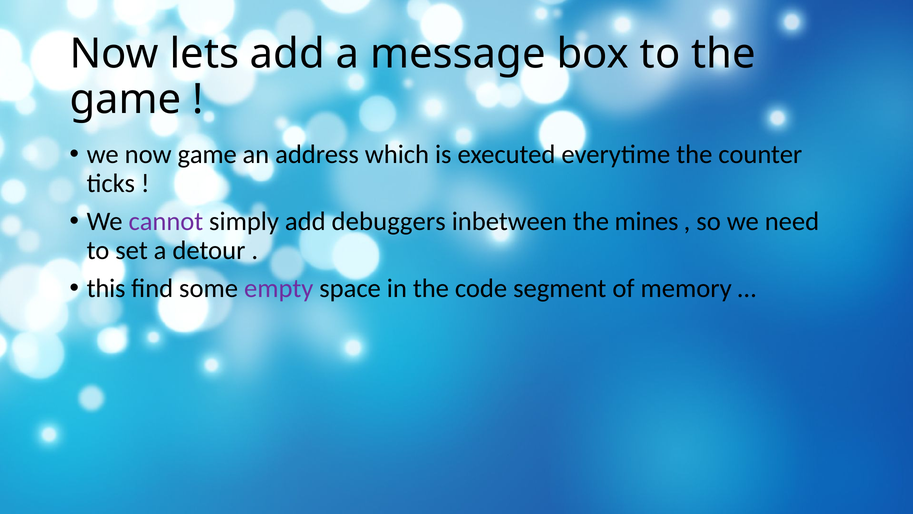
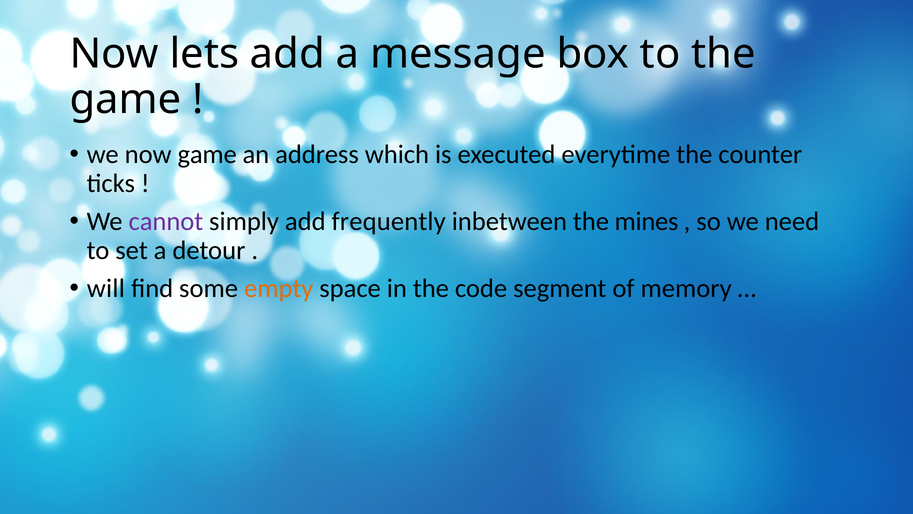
debuggers: debuggers -> frequently
this: this -> will
empty colour: purple -> orange
